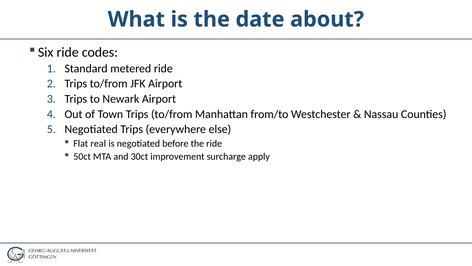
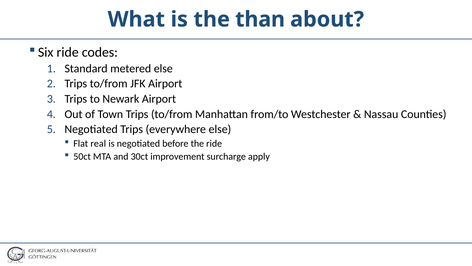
date: date -> than
metered ride: ride -> else
